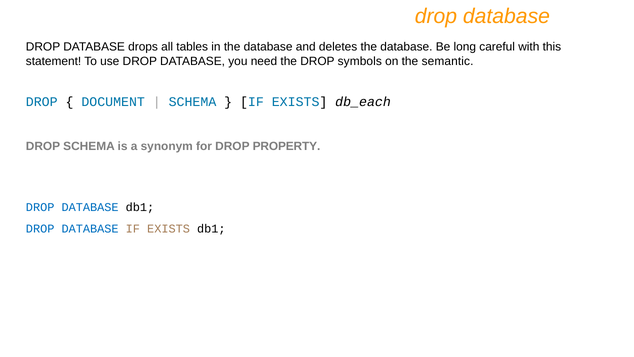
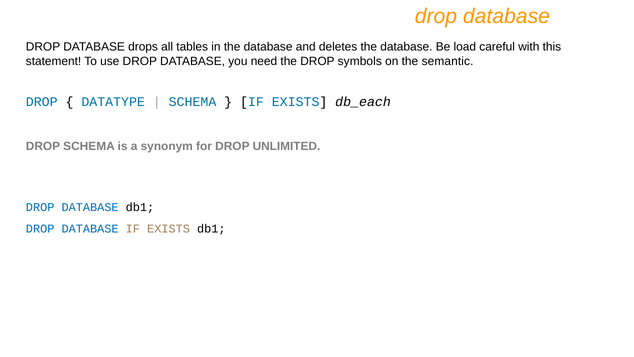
long: long -> load
DOCUMENT: DOCUMENT -> DATATYPE
PROPERTY: PROPERTY -> UNLIMITED
